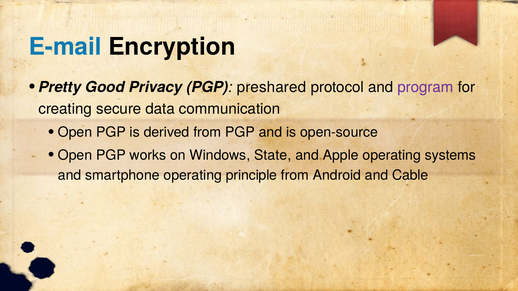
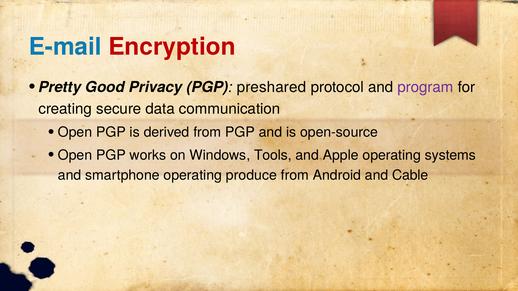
Encryption colour: black -> red
State: State -> Tools
principle: principle -> produce
